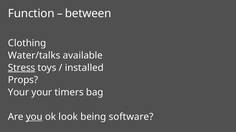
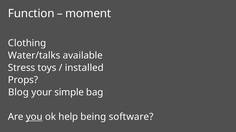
between: between -> moment
Stress underline: present -> none
Your at (19, 93): Your -> Blog
timers: timers -> simple
look: look -> help
